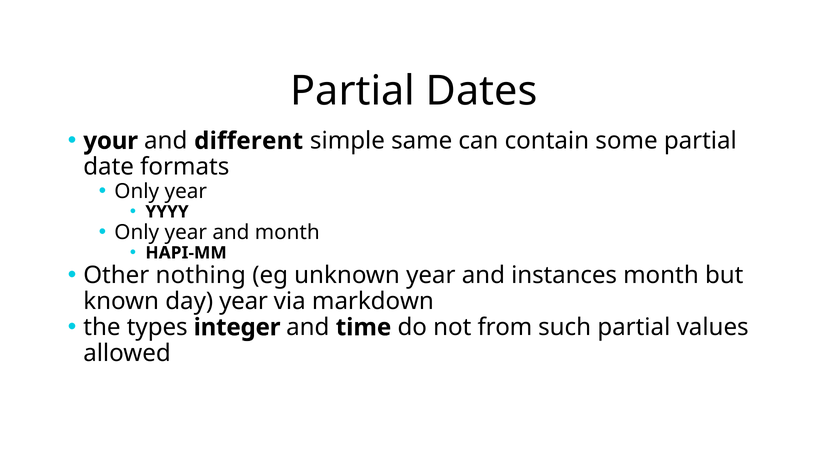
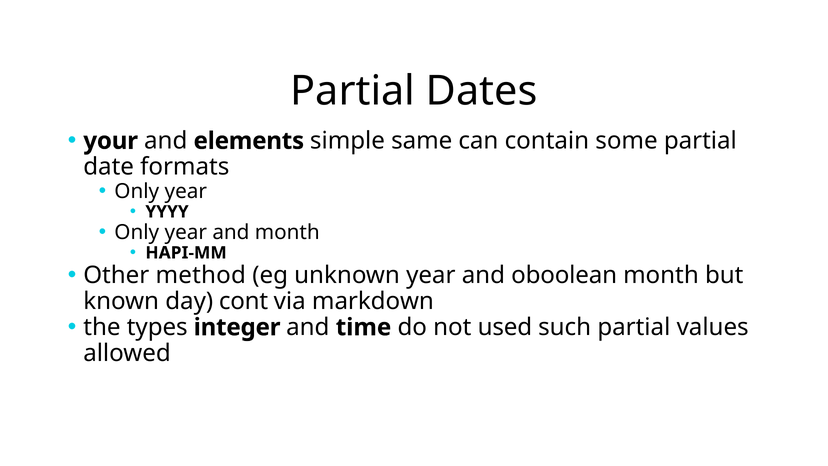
different: different -> elements
nothing: nothing -> method
instances: instances -> oboolean
day year: year -> cont
from: from -> used
